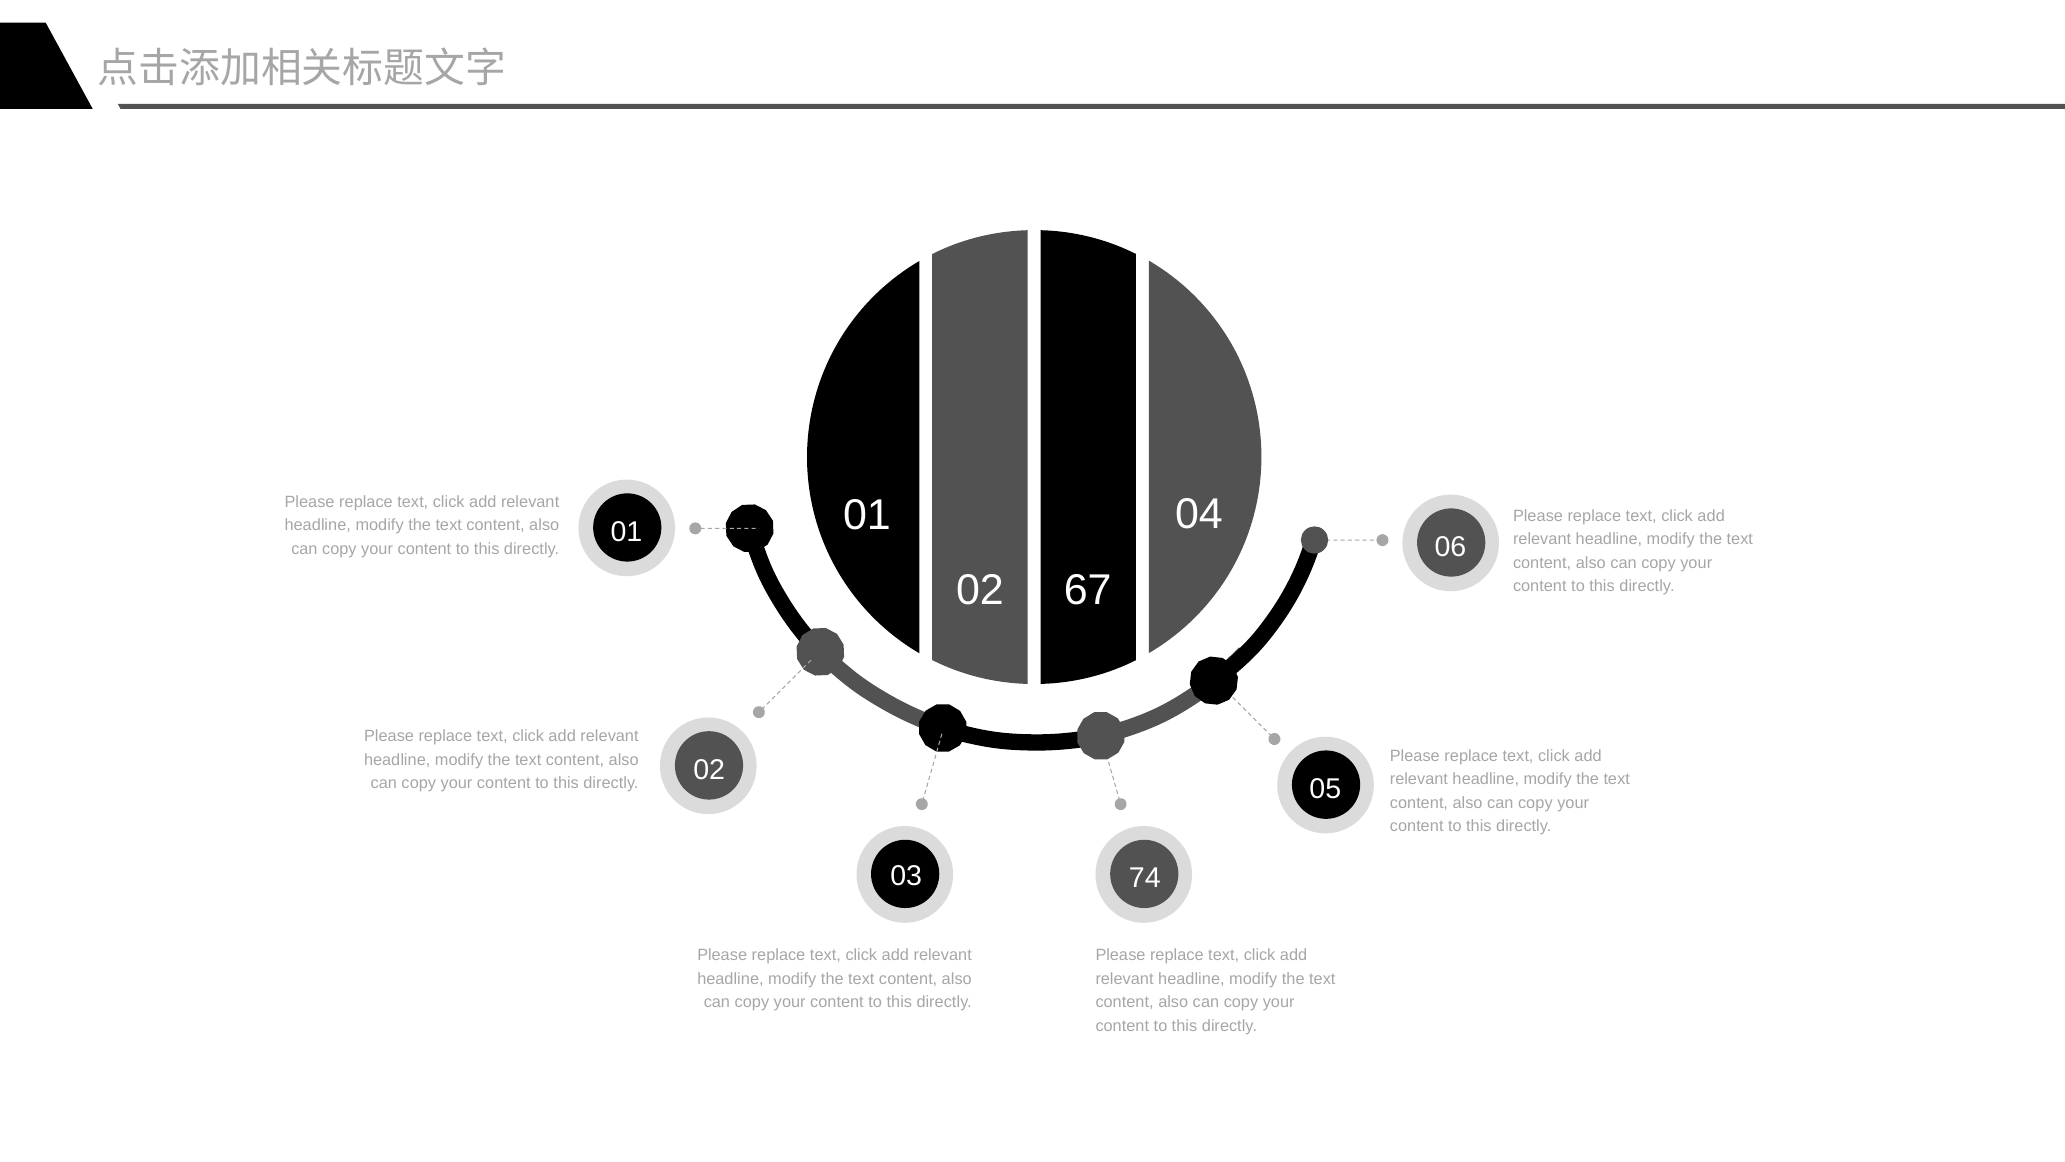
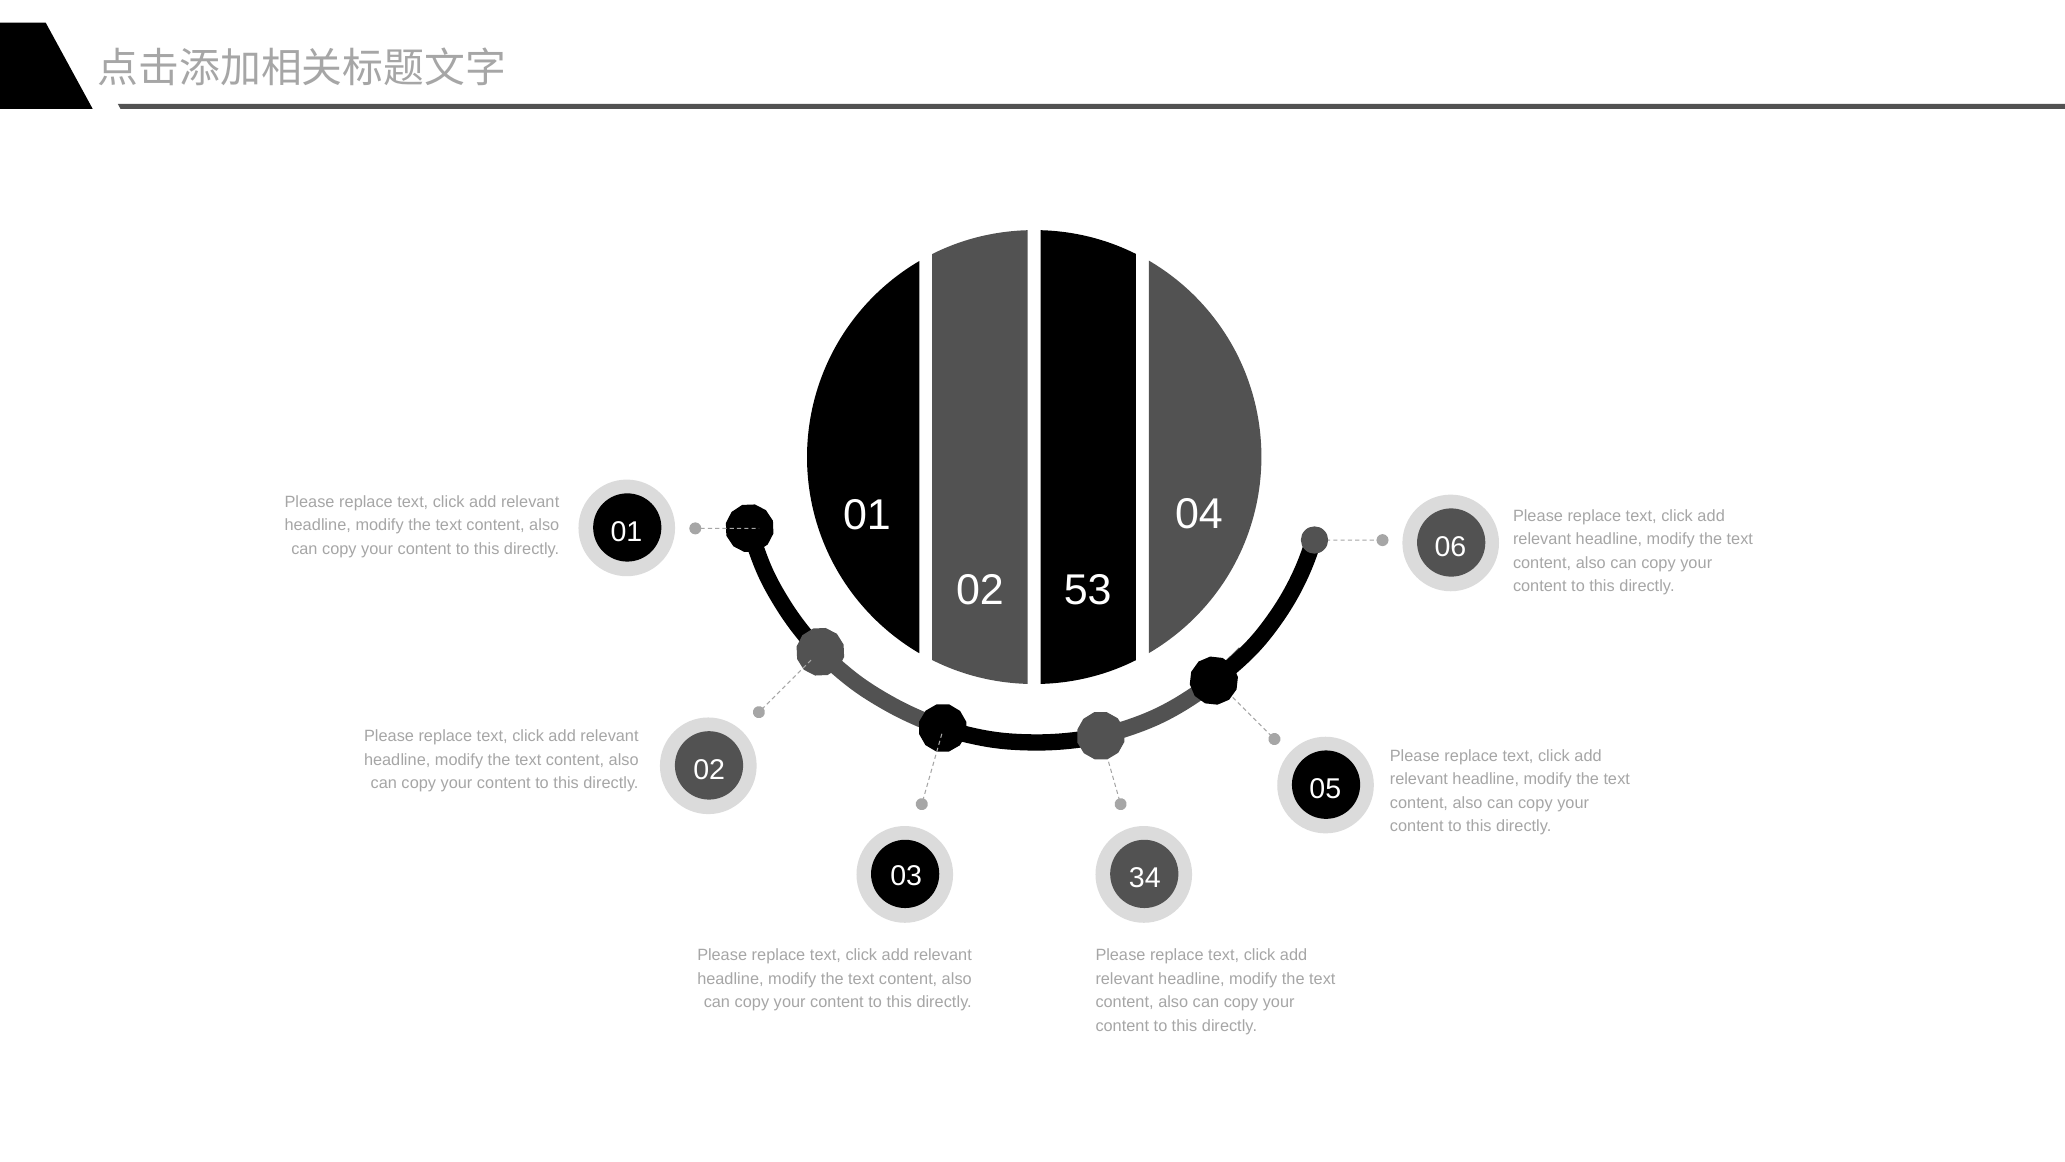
67: 67 -> 53
74: 74 -> 34
